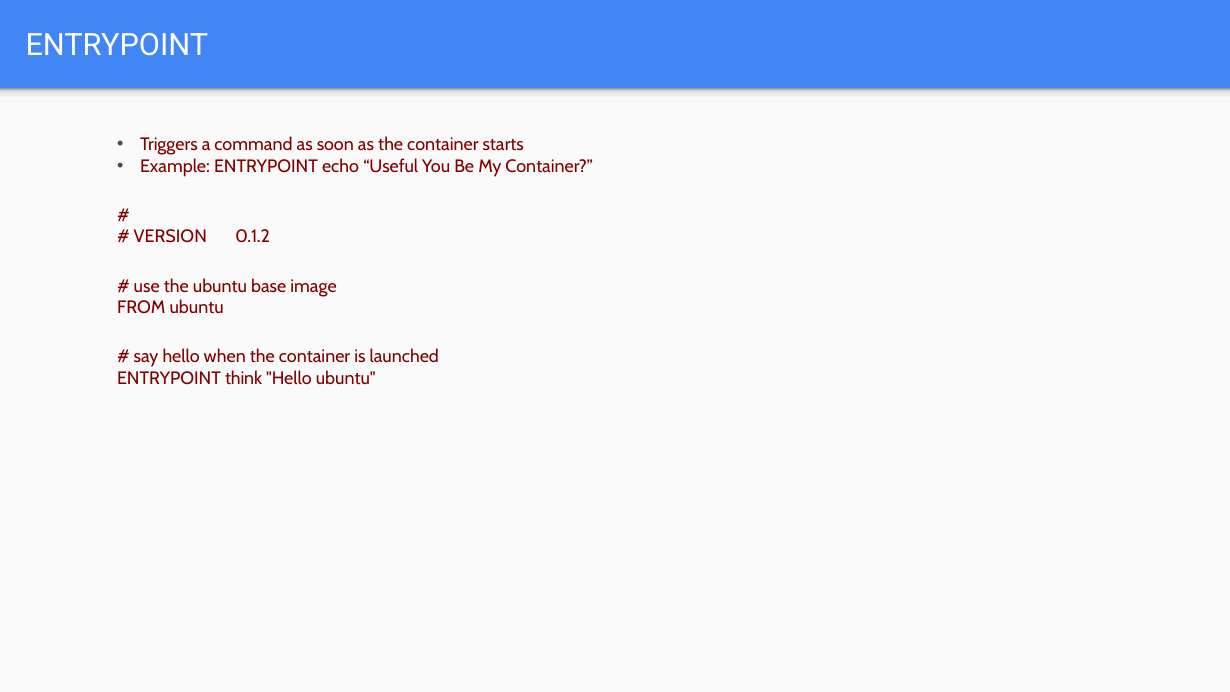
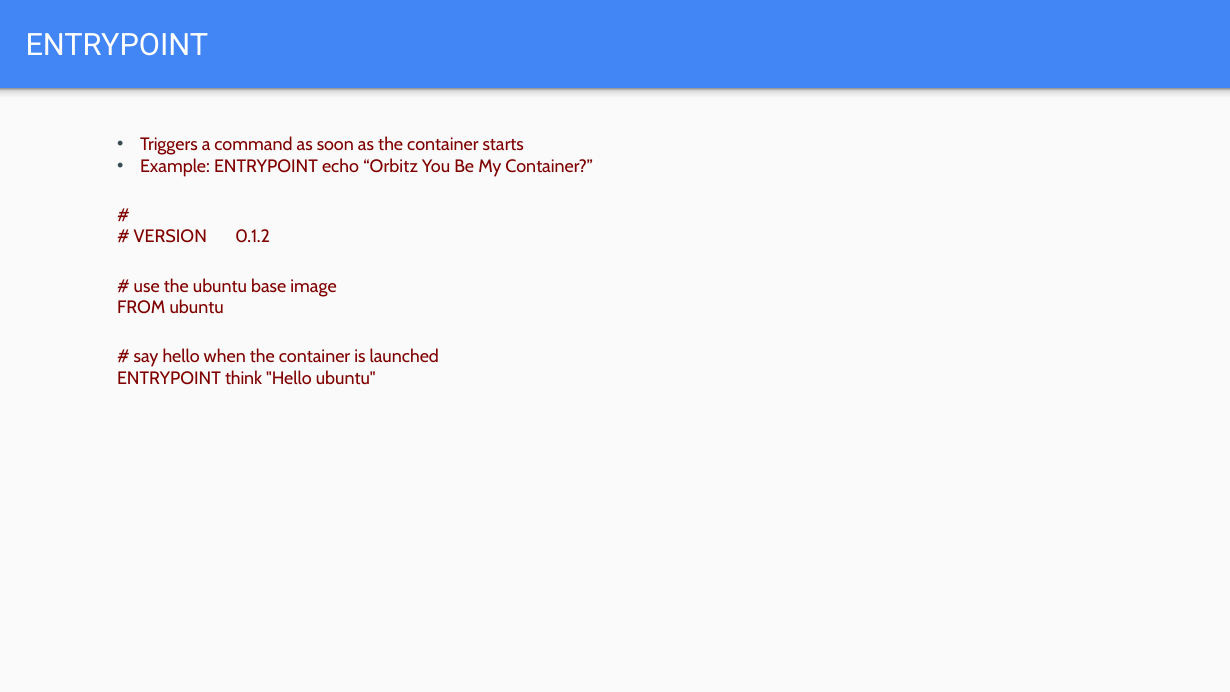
Useful: Useful -> Orbitz
